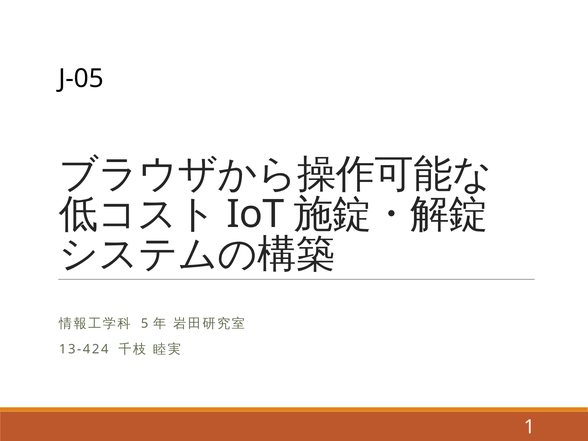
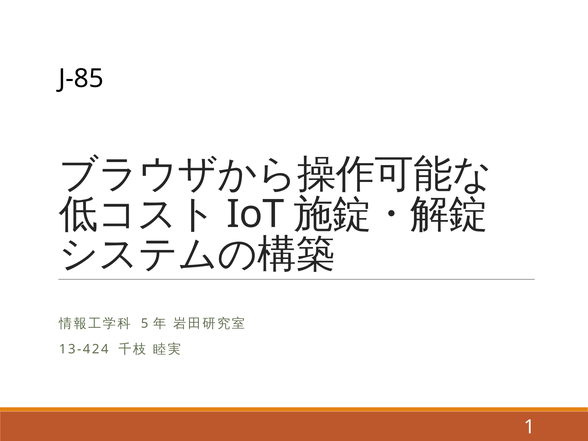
J-05: J-05 -> J-85
